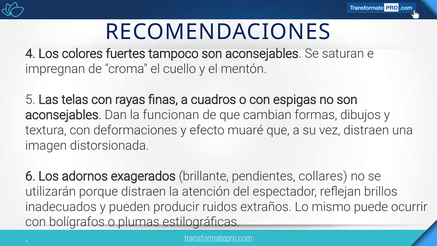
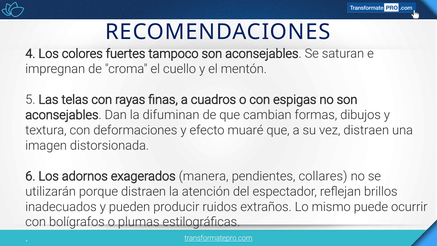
funcionan: funcionan -> difuminan
brillante: brillante -> manera
